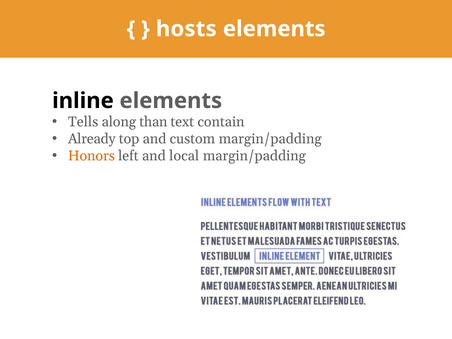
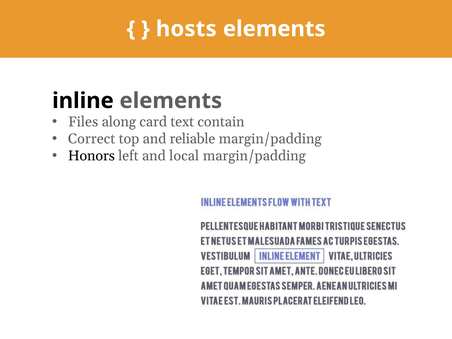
Tells: Tells -> Files
than: than -> card
Already: Already -> Correct
custom: custom -> reliable
Honors colour: orange -> black
